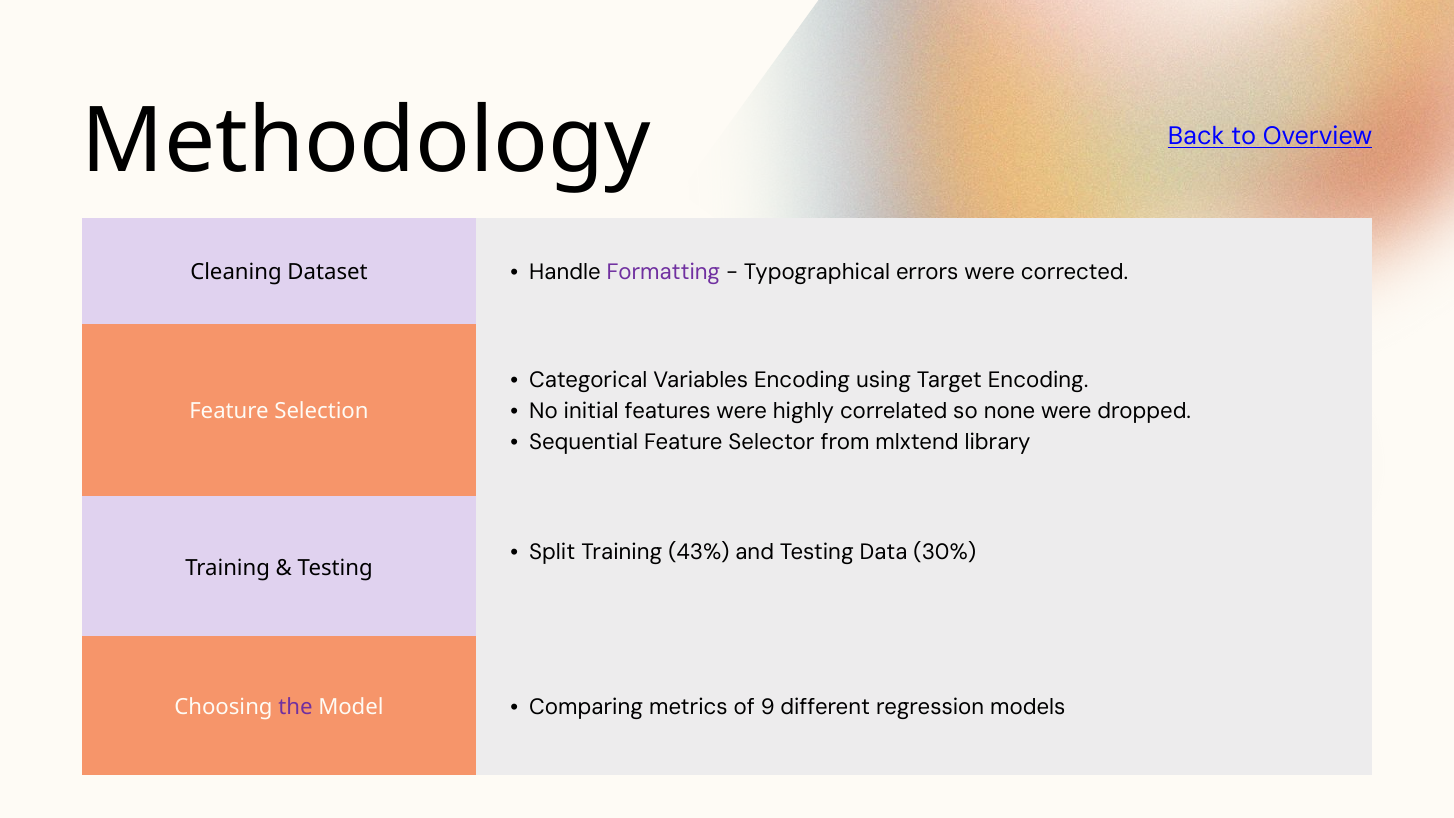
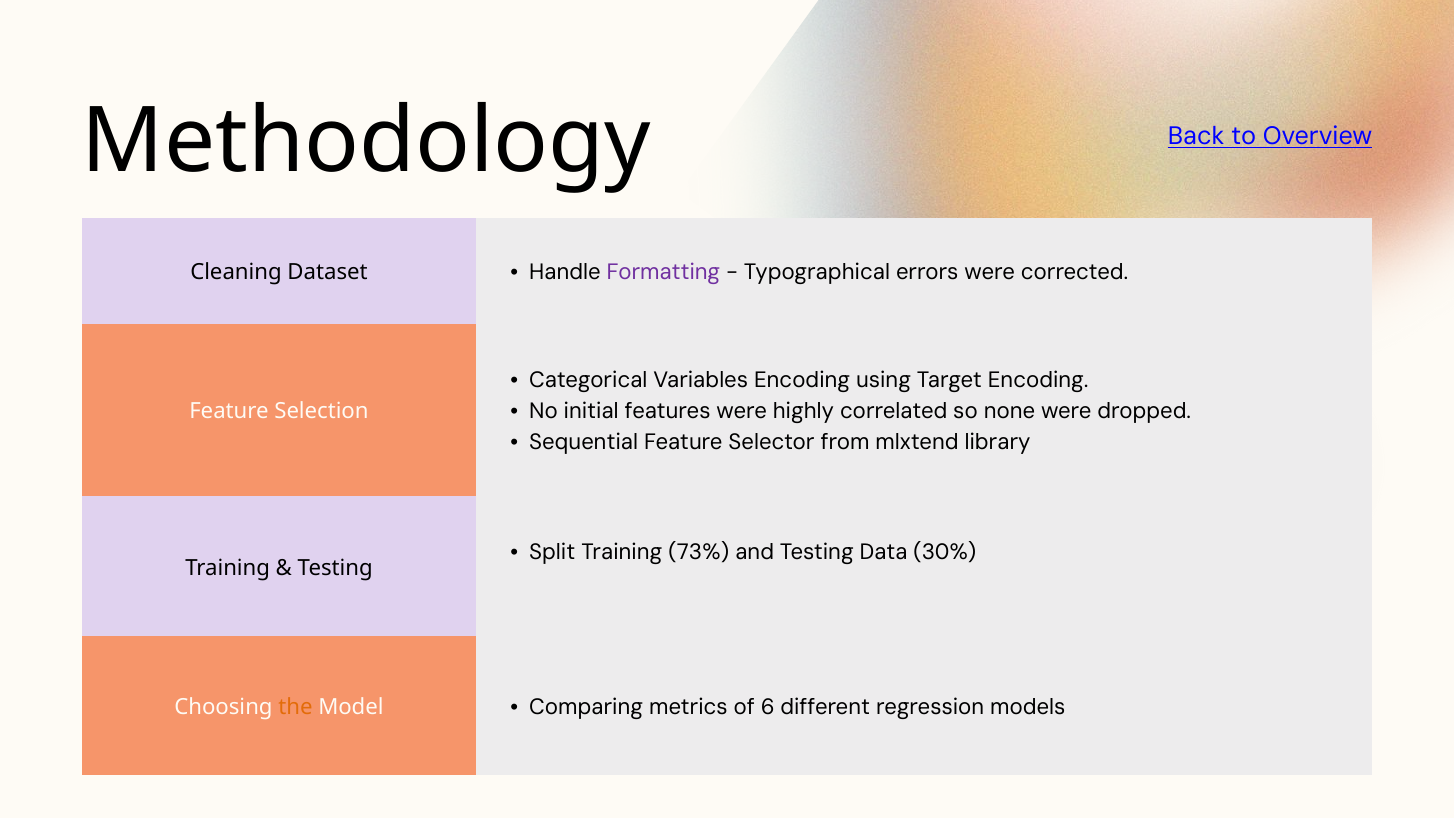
43%: 43% -> 73%
the colour: purple -> orange
9: 9 -> 6
